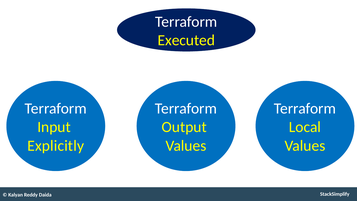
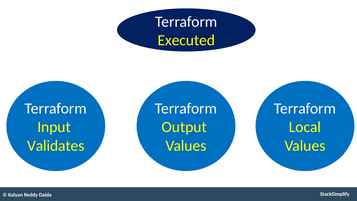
Explicitly: Explicitly -> Validates
